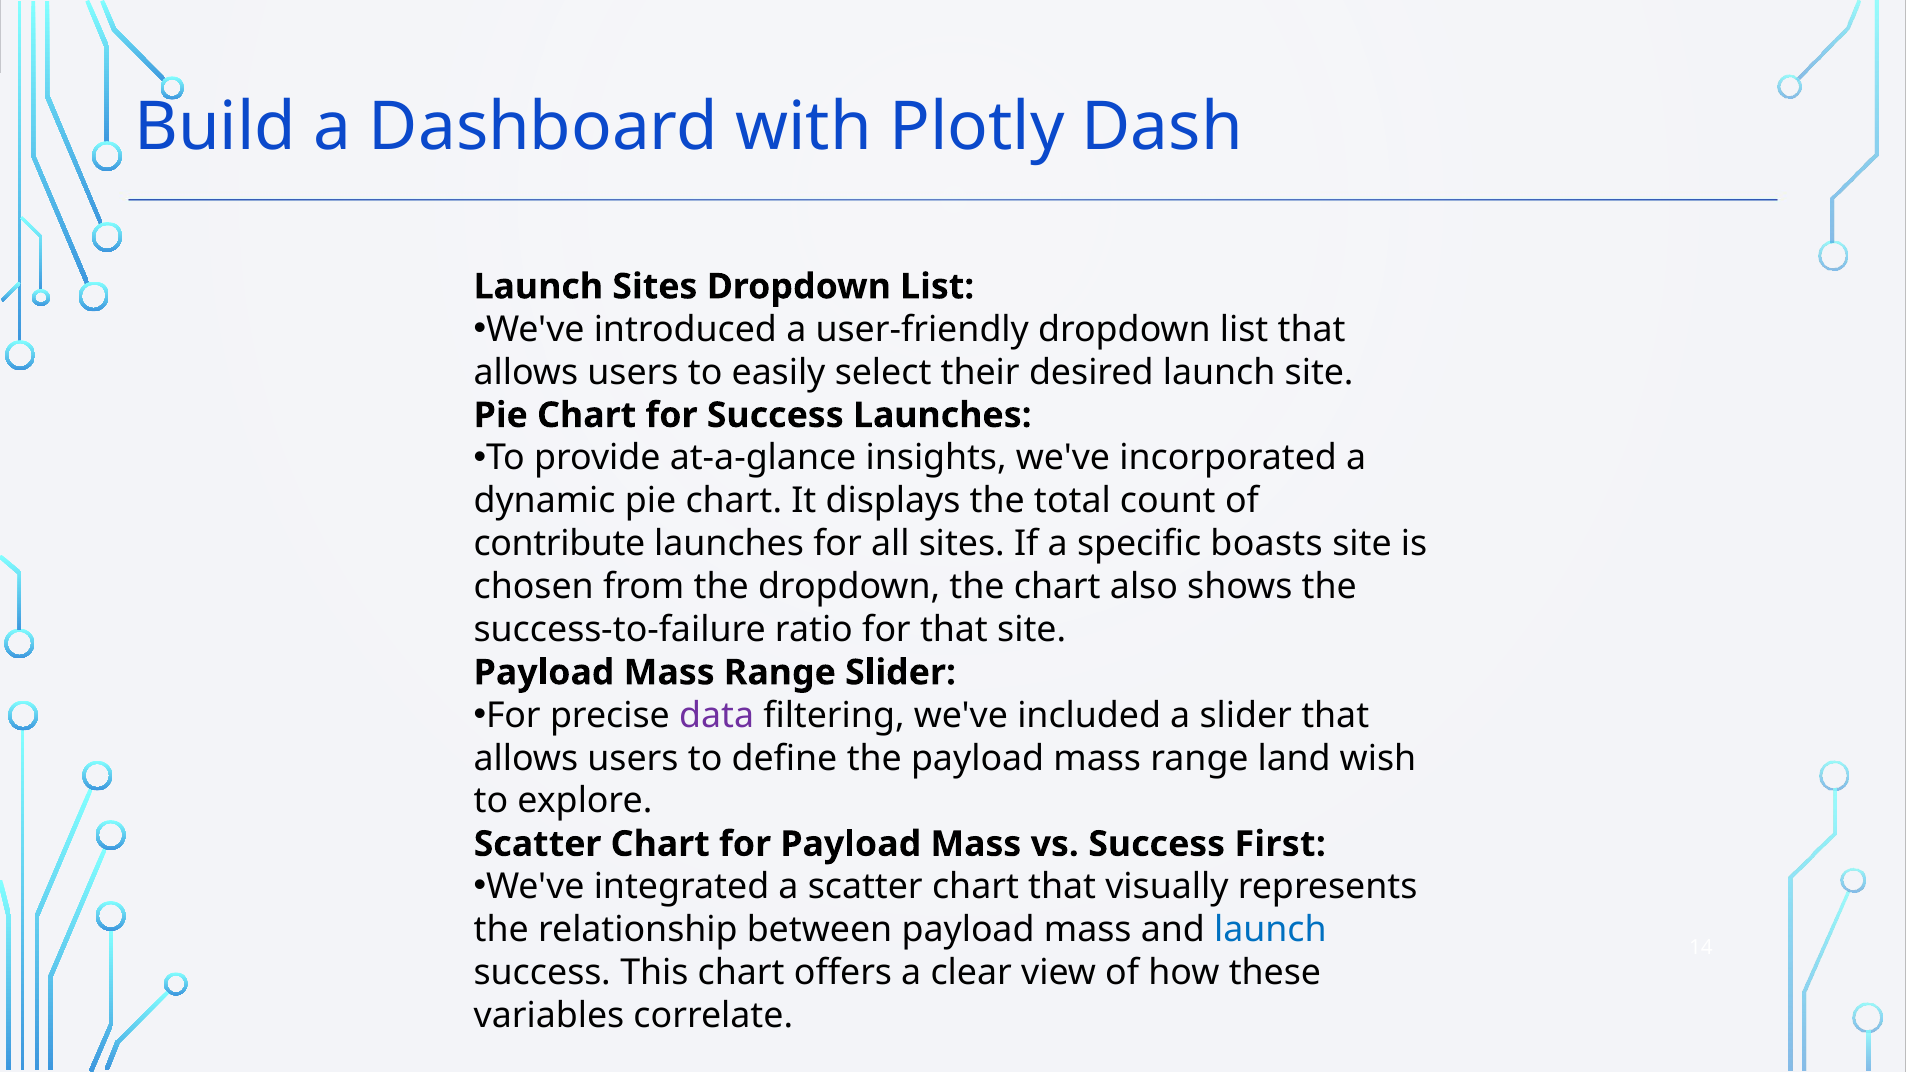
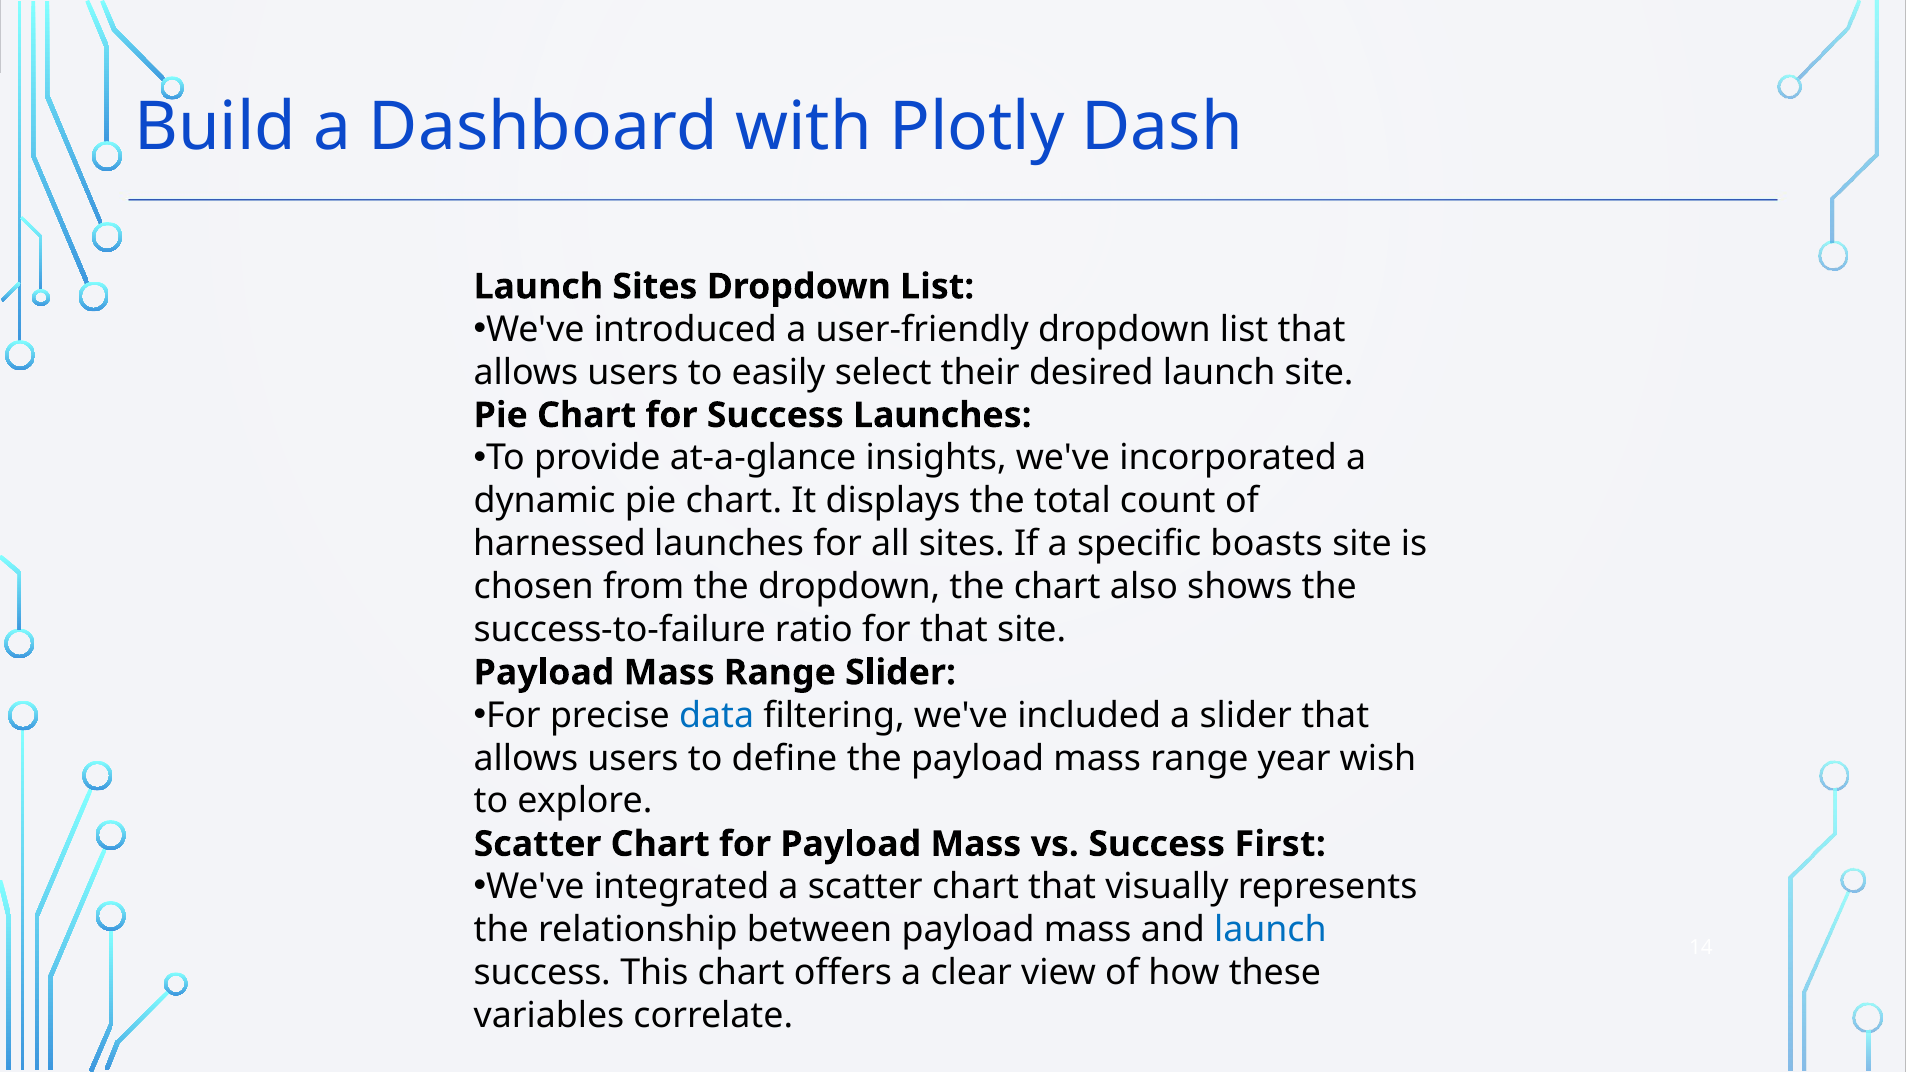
contribute: contribute -> harnessed
data colour: purple -> blue
land: land -> year
